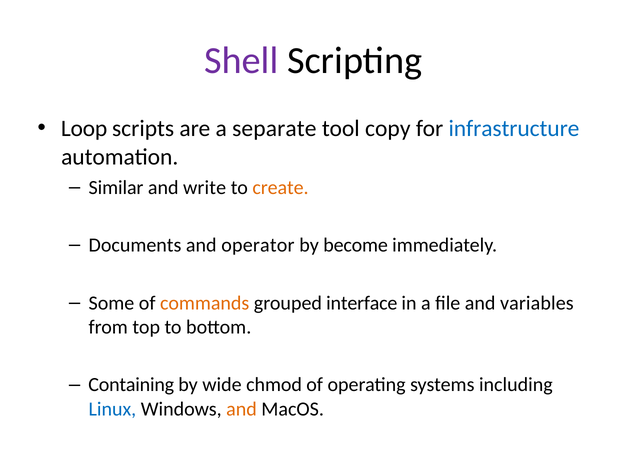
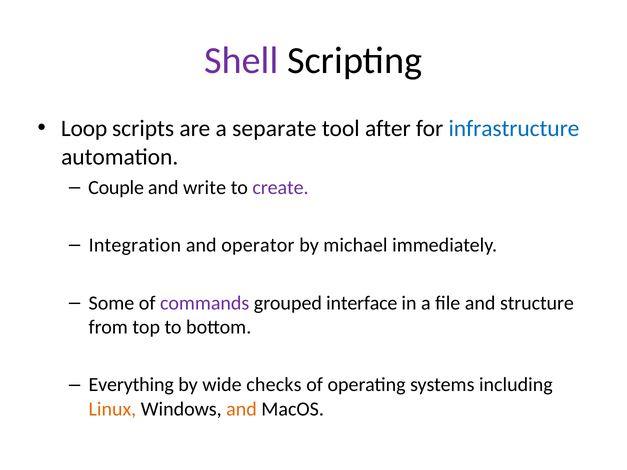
copy: copy -> after
Similar: Similar -> Couple
create colour: orange -> purple
Documents: Documents -> Integration
become: become -> michael
commands colour: orange -> purple
variables: variables -> structure
Containing: Containing -> Everything
chmod: chmod -> checks
Linux colour: blue -> orange
